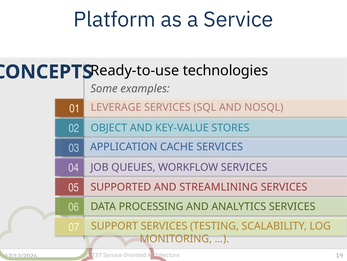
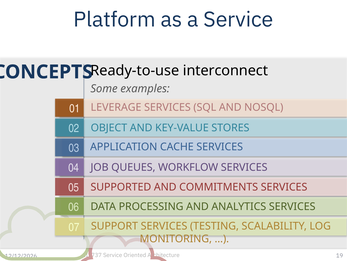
technologies: technologies -> interconnect
STREAMLINING: STREAMLINING -> COMMITMENTS
